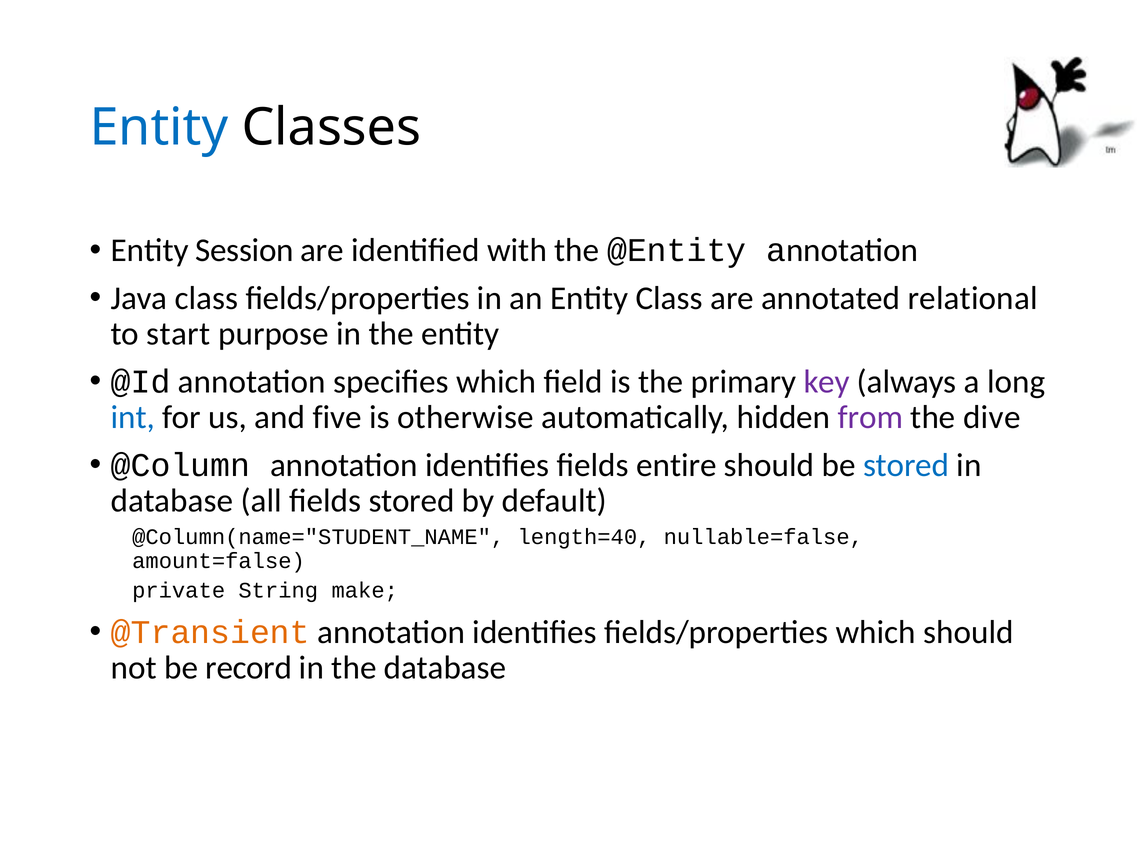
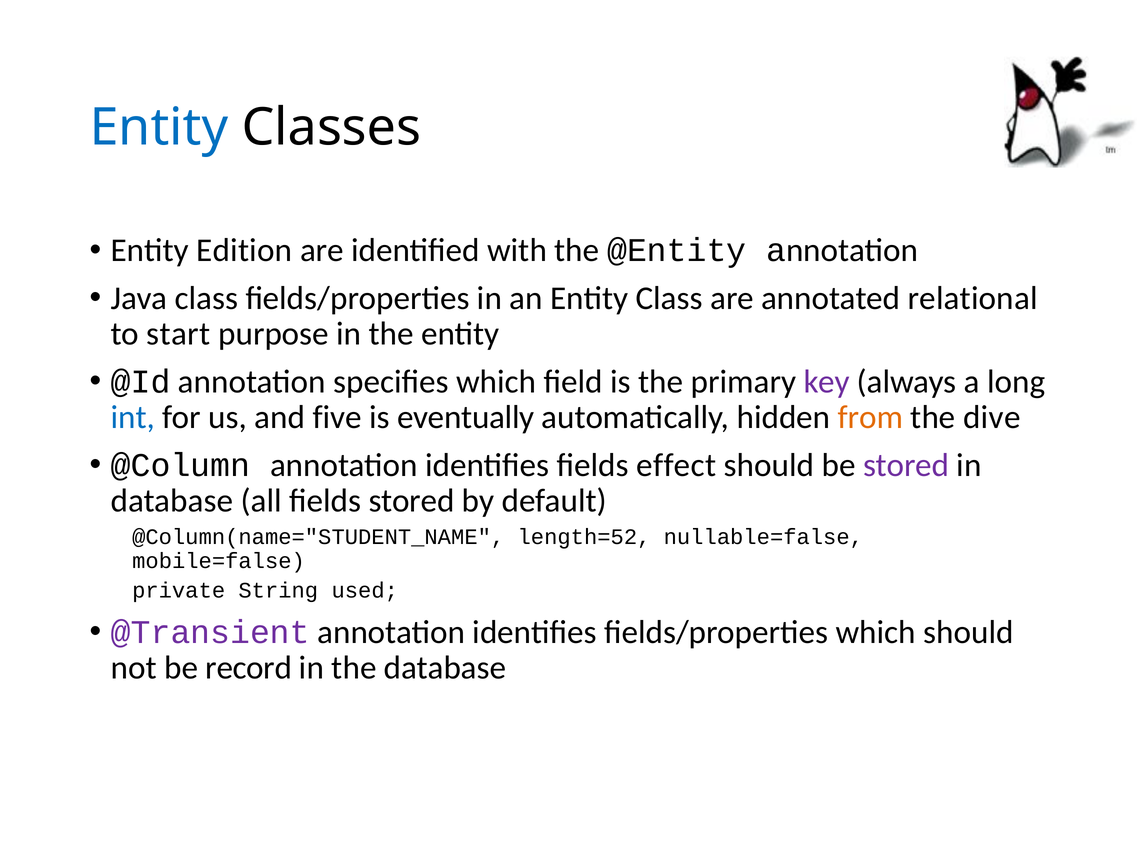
Session: Session -> Edition
otherwise: otherwise -> eventually
from colour: purple -> orange
entire: entire -> effect
stored at (906, 465) colour: blue -> purple
length=40: length=40 -> length=52
amount=false: amount=false -> mobile=false
make: make -> used
@Transient colour: orange -> purple
